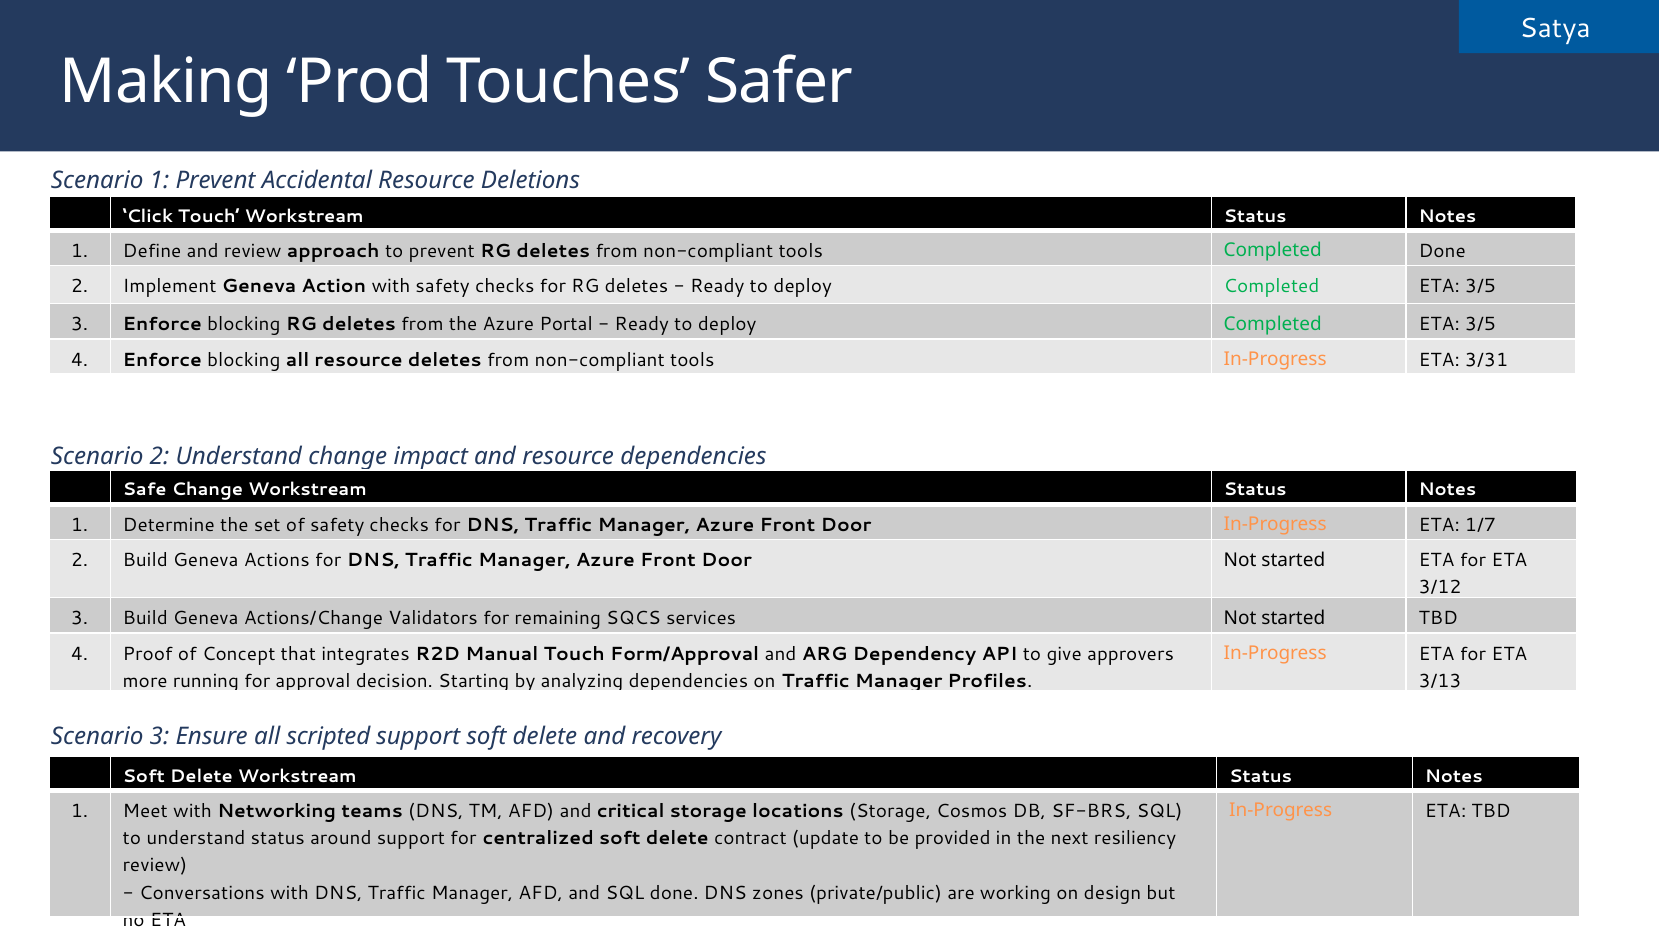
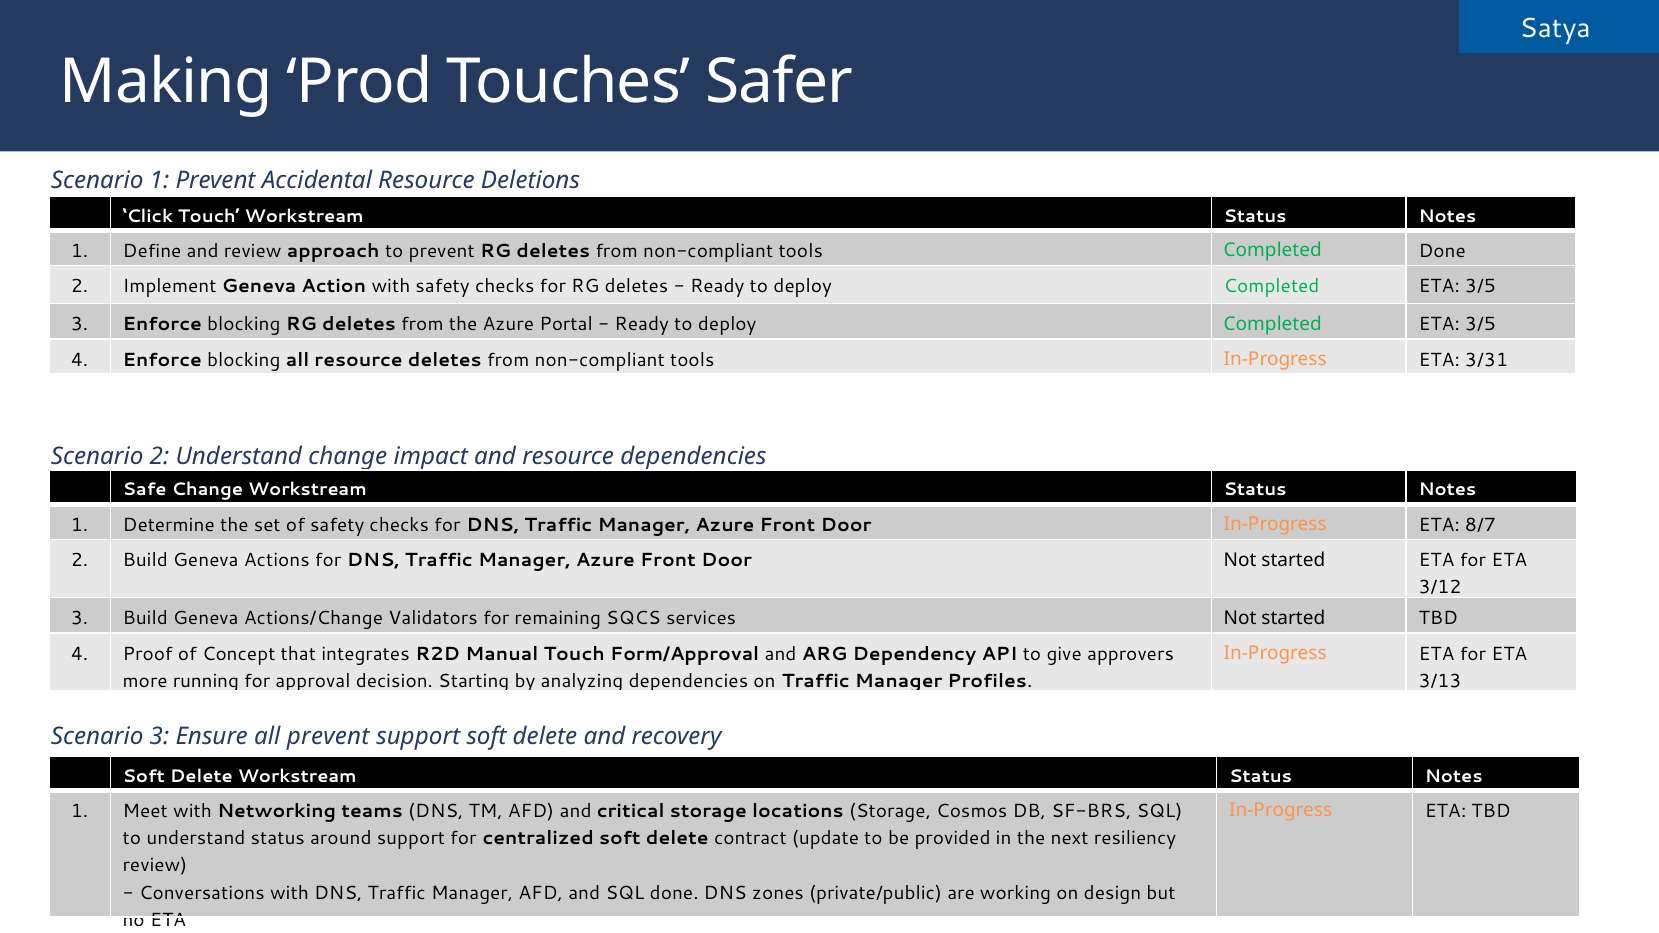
1/7: 1/7 -> 8/7
all scripted: scripted -> prevent
